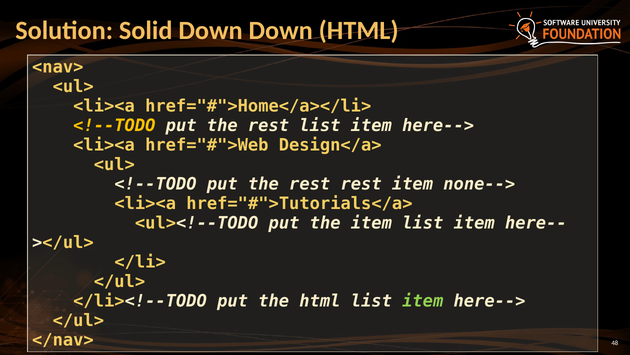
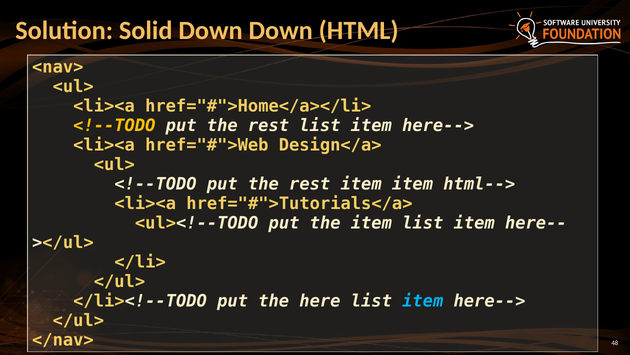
rest rest: rest -> item
none-->: none--> -> html-->
the html: html -> here
item at (423, 301) colour: light green -> light blue
